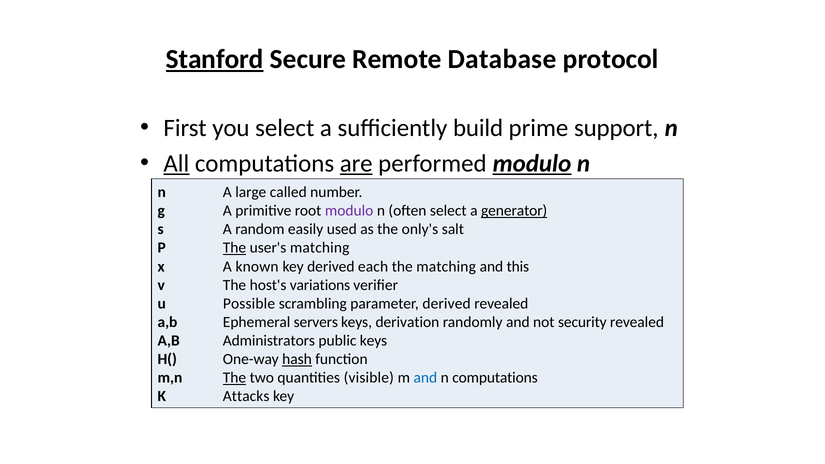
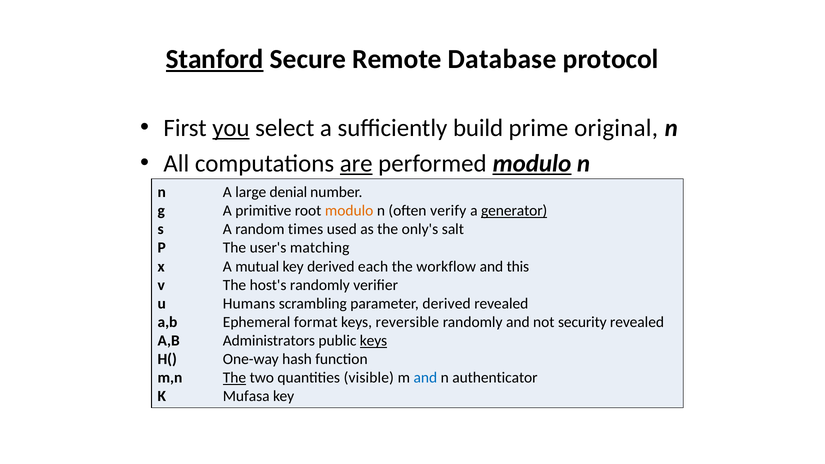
you underline: none -> present
support: support -> original
All underline: present -> none
called: called -> denial
modulo at (349, 211) colour: purple -> orange
often select: select -> verify
easily: easily -> times
The at (234, 248) underline: present -> none
known: known -> mutual
the matching: matching -> workflow
host's variations: variations -> randomly
Possible: Possible -> Humans
servers: servers -> format
derivation: derivation -> reversible
keys at (374, 341) underline: none -> present
hash underline: present -> none
n computations: computations -> authenticator
Attacks: Attacks -> Mufasa
